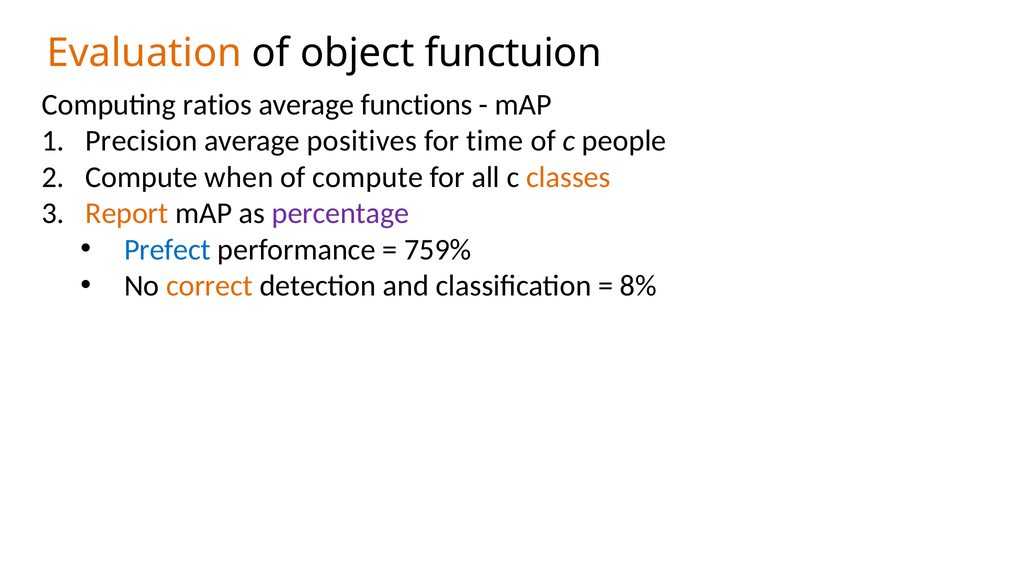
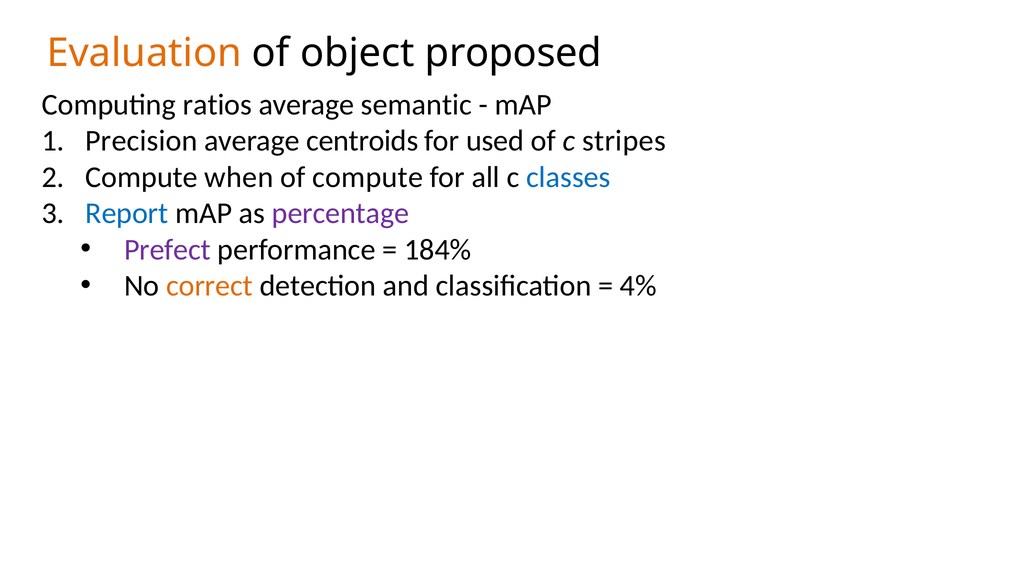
functuion: functuion -> proposed
functions: functions -> semantic
positives: positives -> centroids
time: time -> used
people: people -> stripes
classes colour: orange -> blue
Report colour: orange -> blue
Prefect colour: blue -> purple
759%: 759% -> 184%
8%: 8% -> 4%
